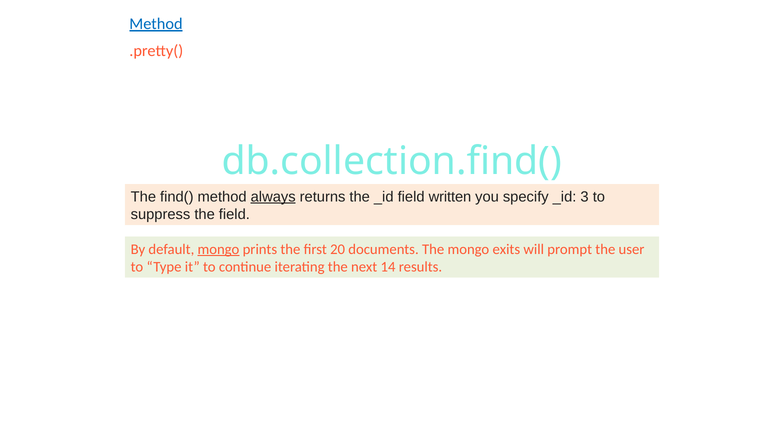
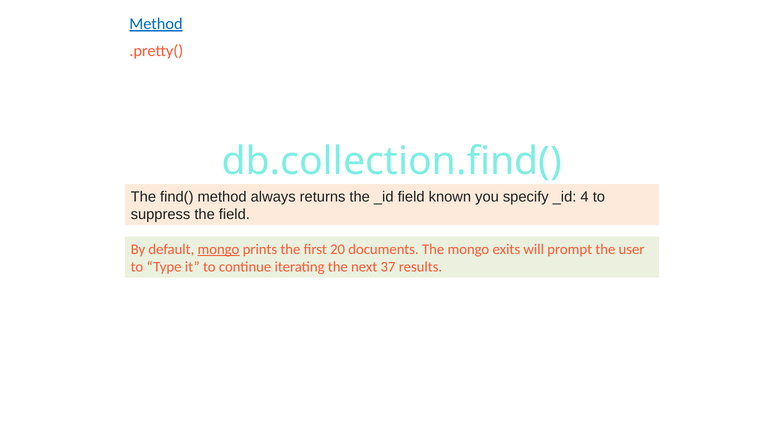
always underline: present -> none
written: written -> known
3: 3 -> 4
14: 14 -> 37
